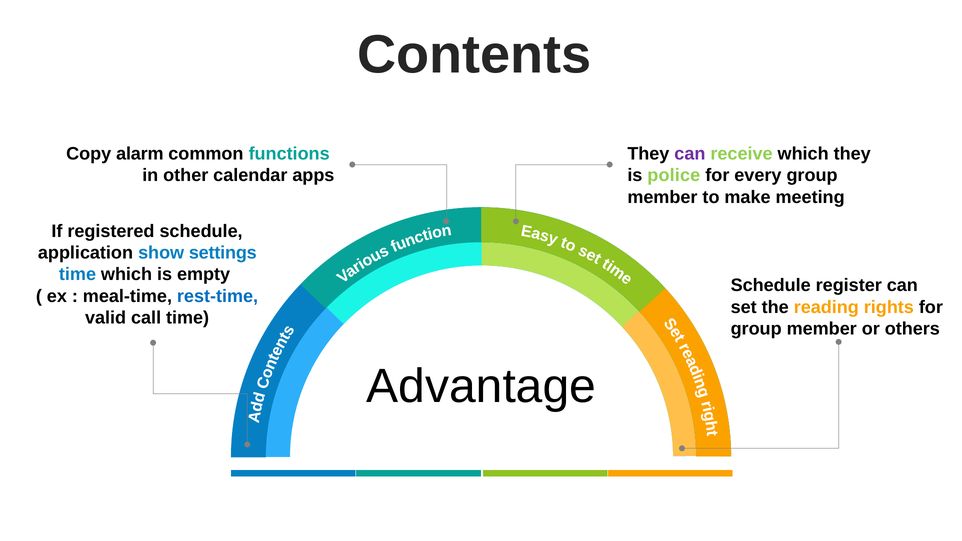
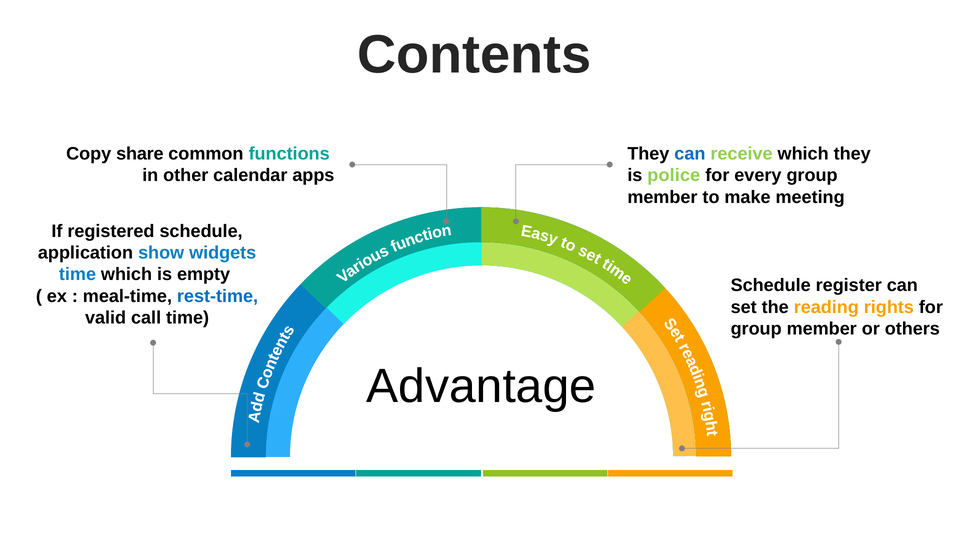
alarm: alarm -> share
can at (690, 154) colour: purple -> blue
settings: settings -> widgets
